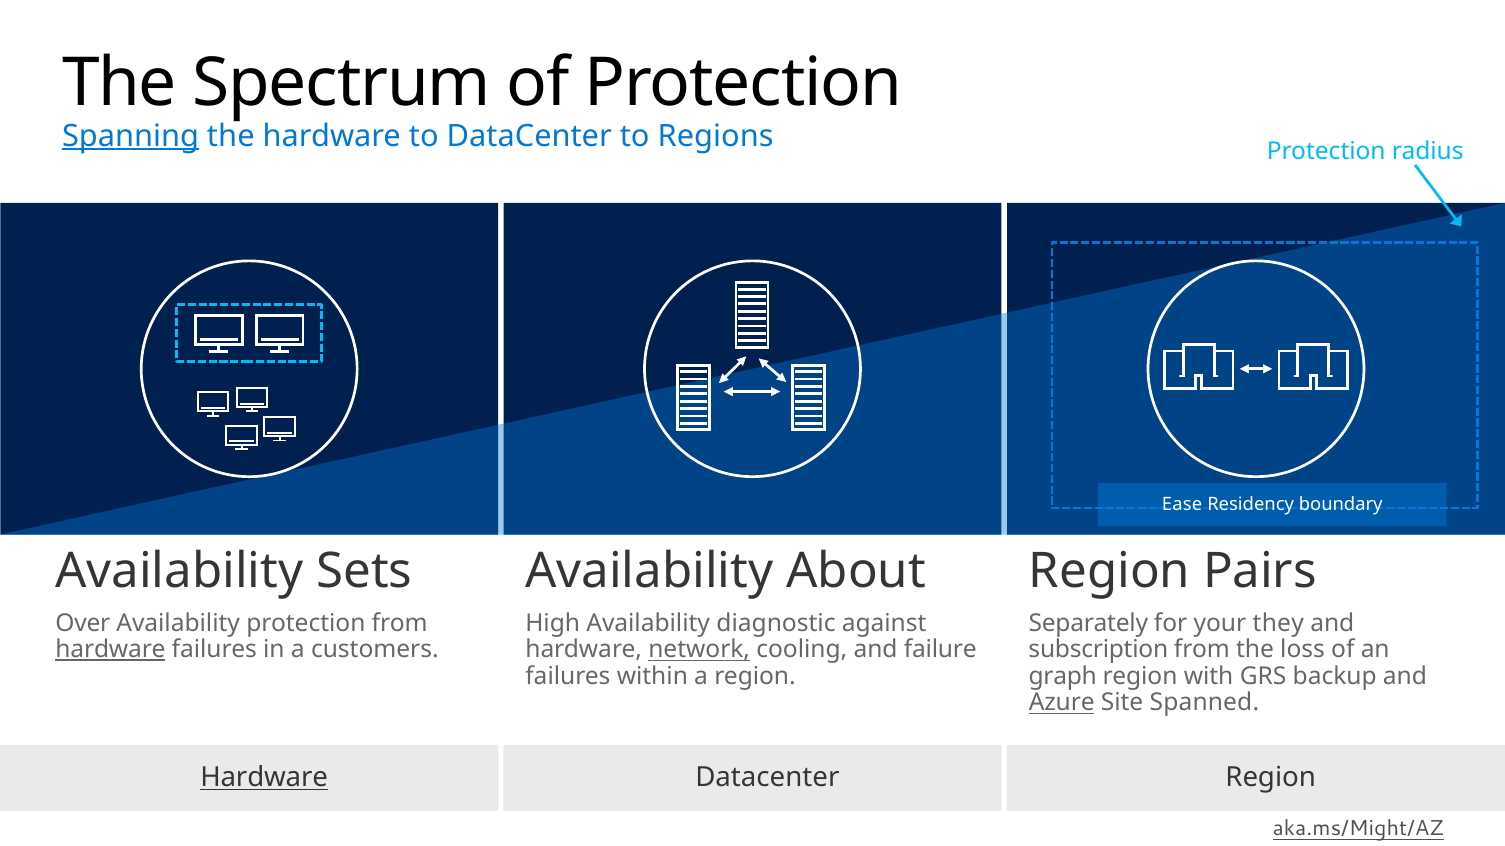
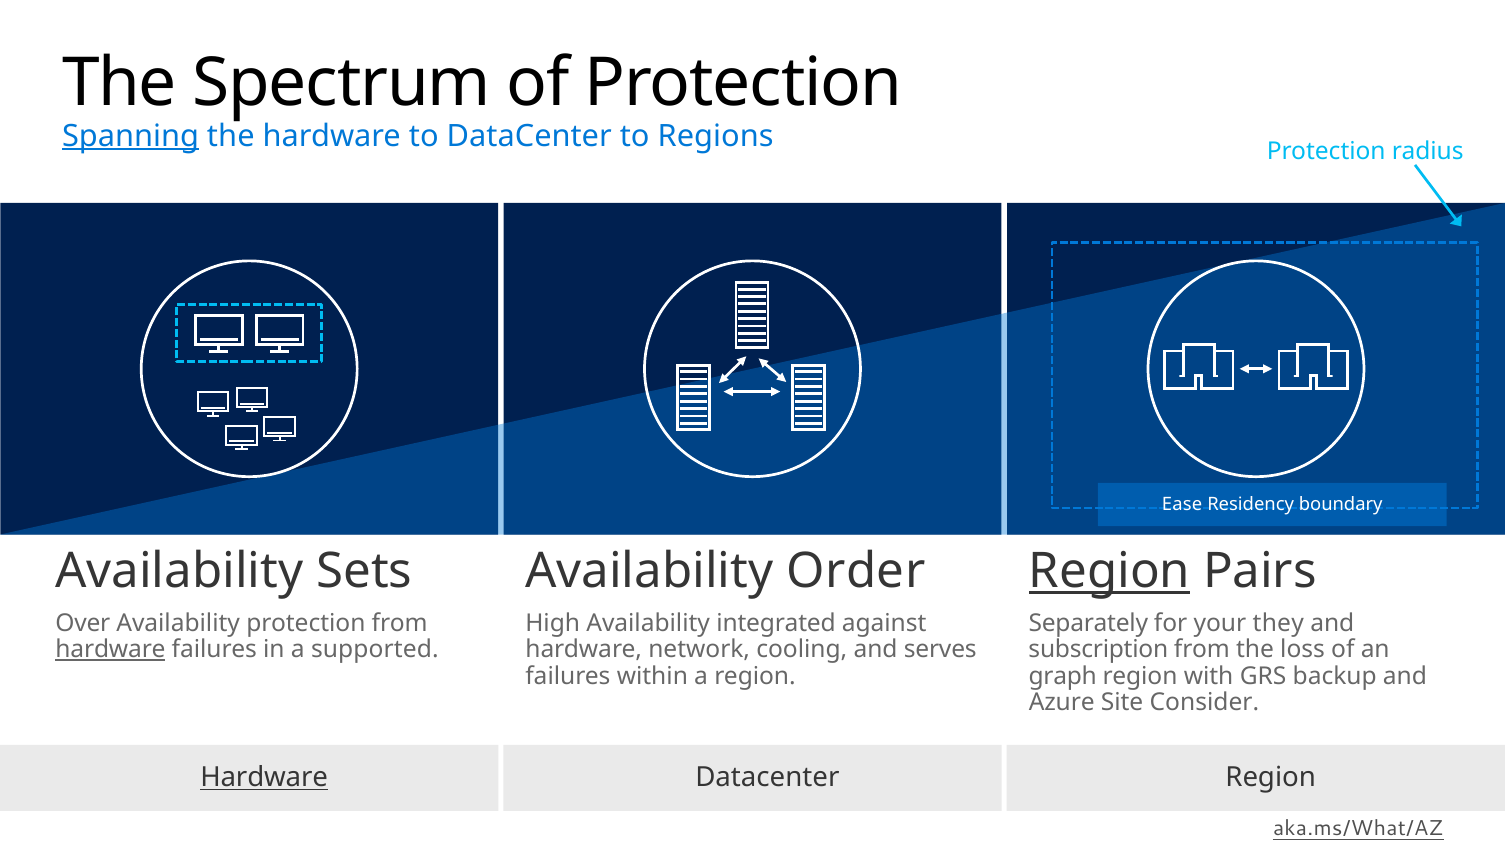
About: About -> Order
Region at (1110, 572) underline: none -> present
diagnostic: diagnostic -> integrated
customers: customers -> supported
network underline: present -> none
failure: failure -> serves
Azure underline: present -> none
Spanned: Spanned -> Consider
aka.ms/Might/AZ: aka.ms/Might/AZ -> aka.ms/What/AZ
